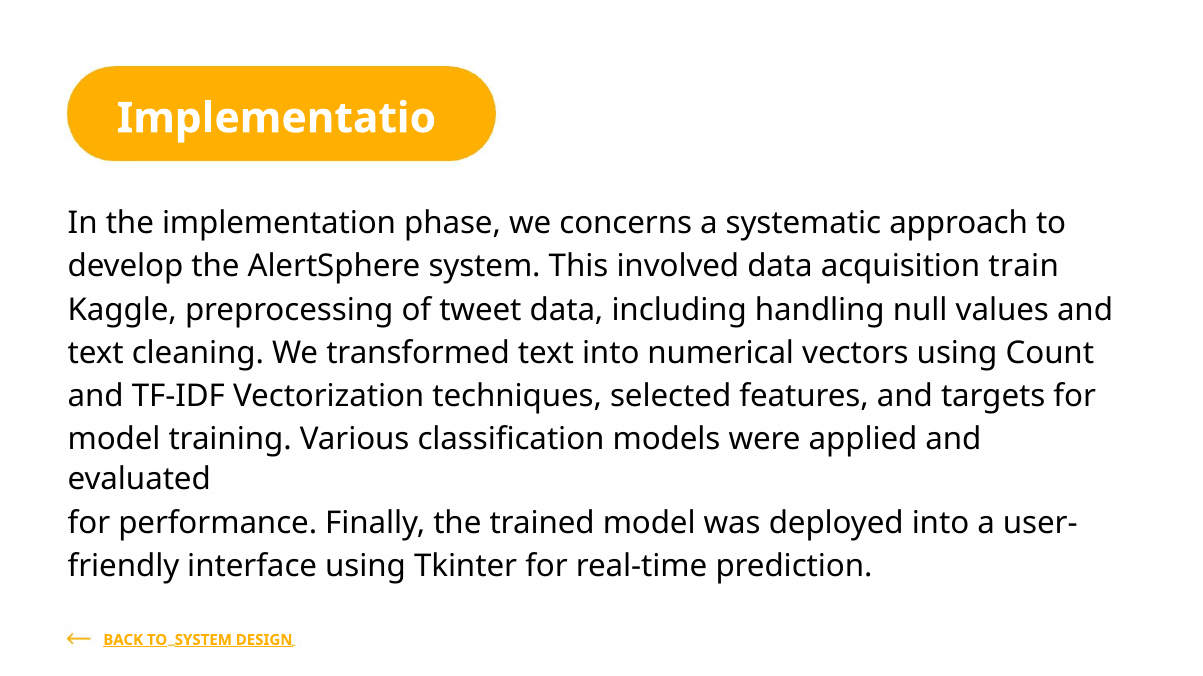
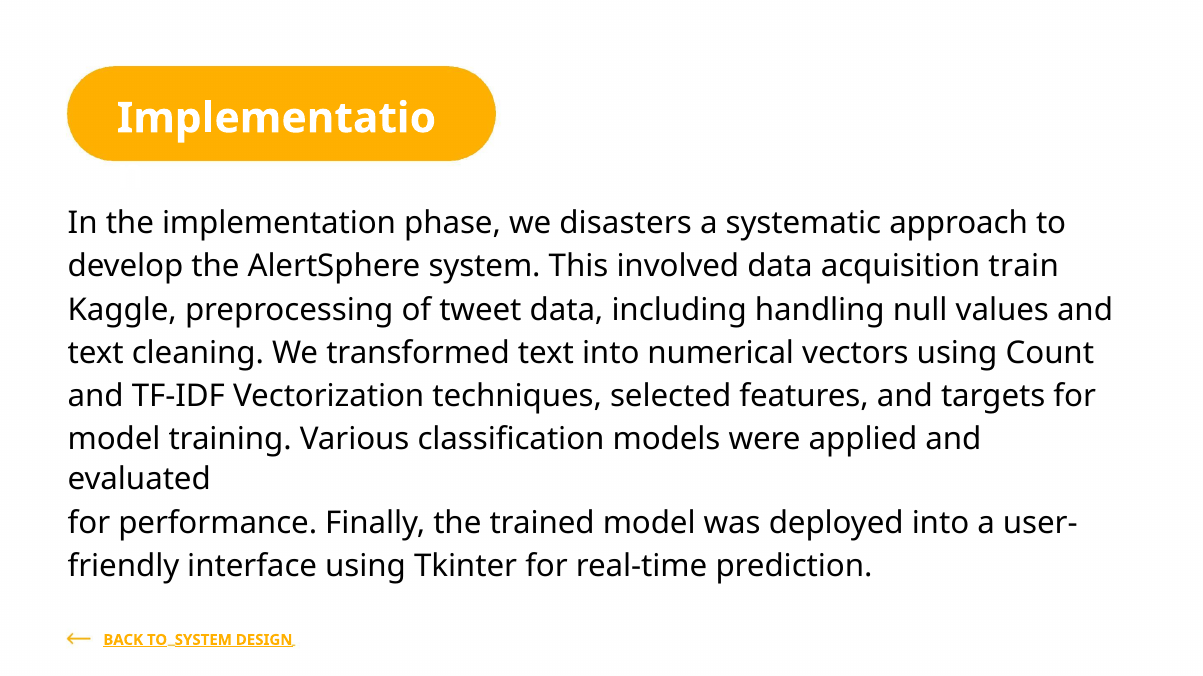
concerns: concerns -> disasters
